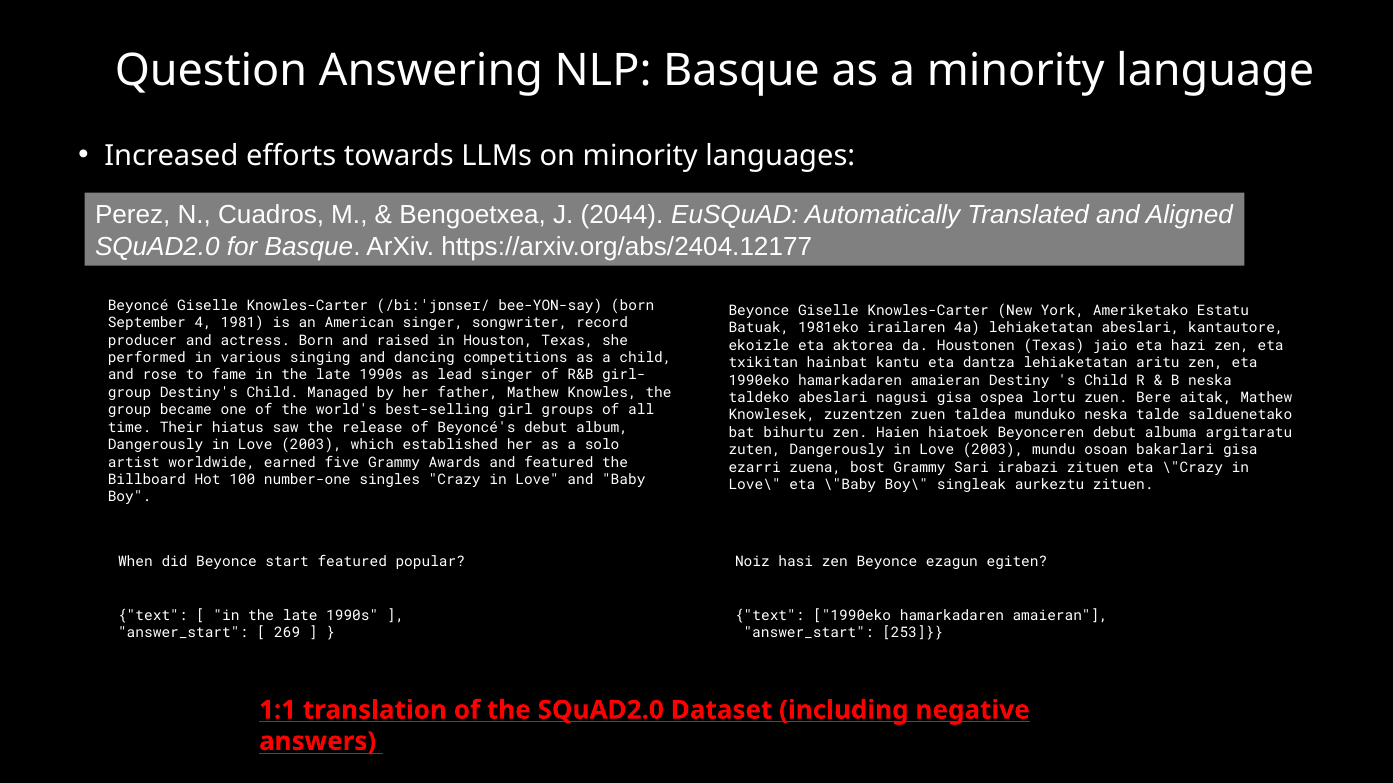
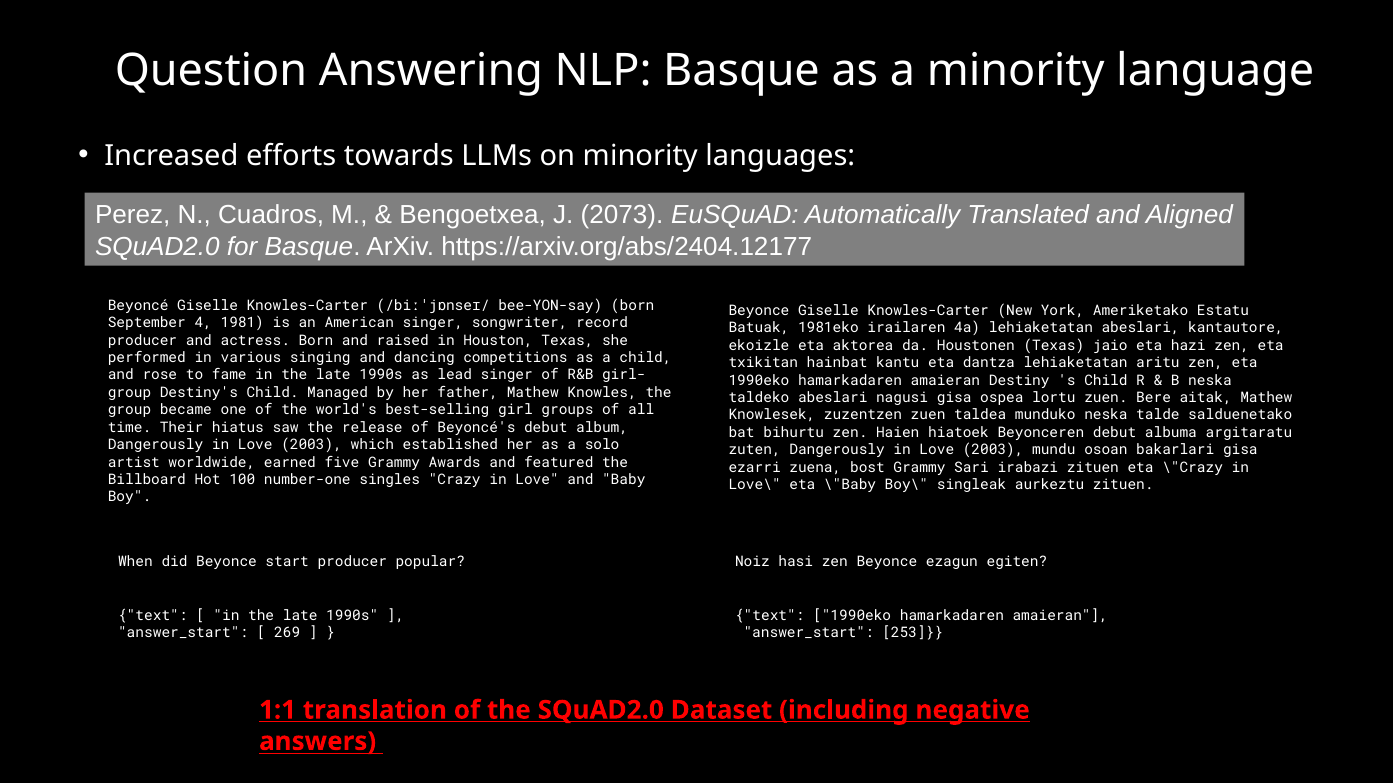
2044: 2044 -> 2073
start featured: featured -> producer
